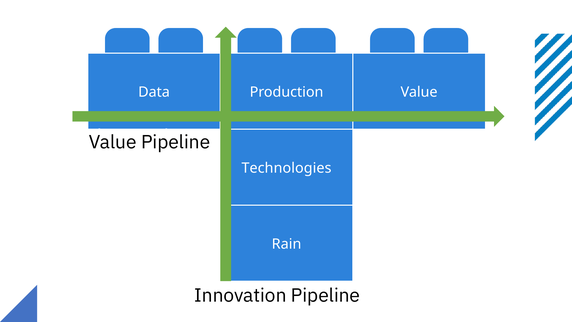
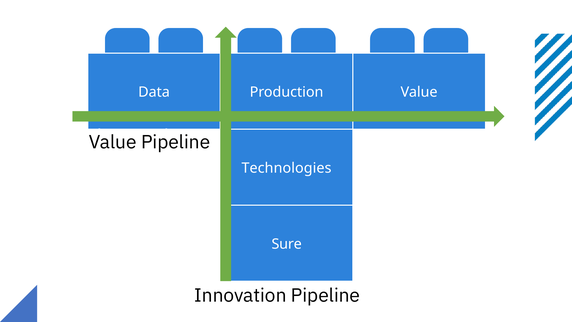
Rain: Rain -> Sure
